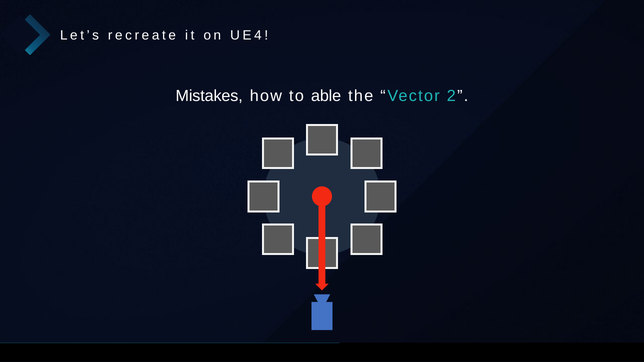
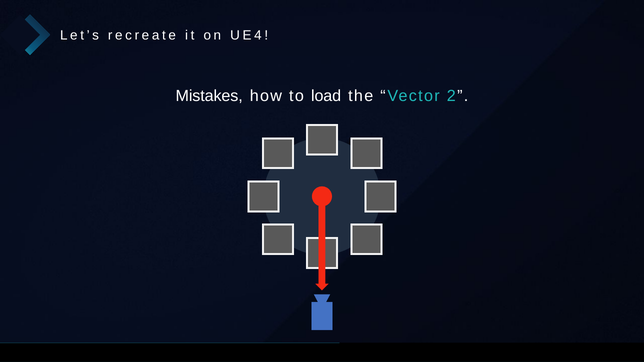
able: able -> load
